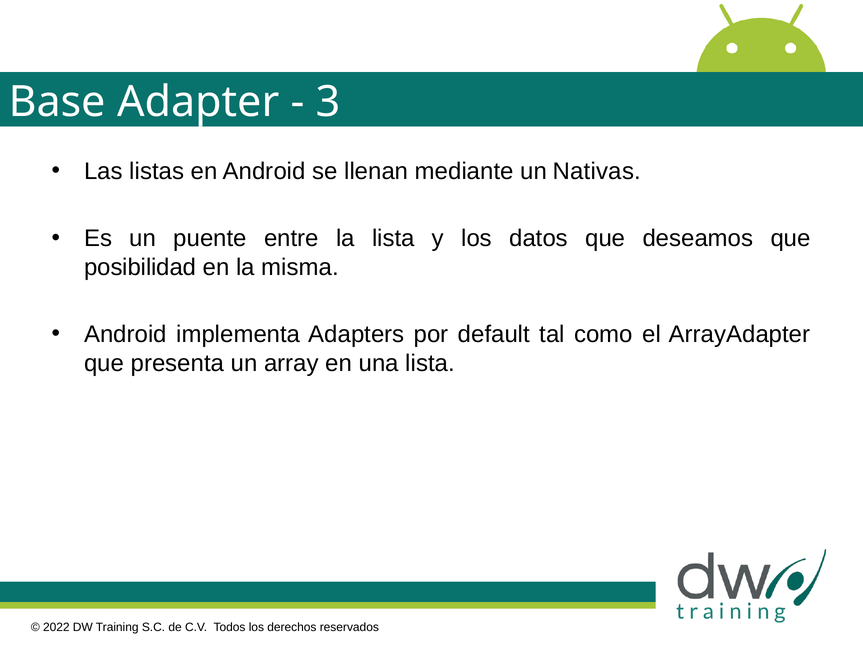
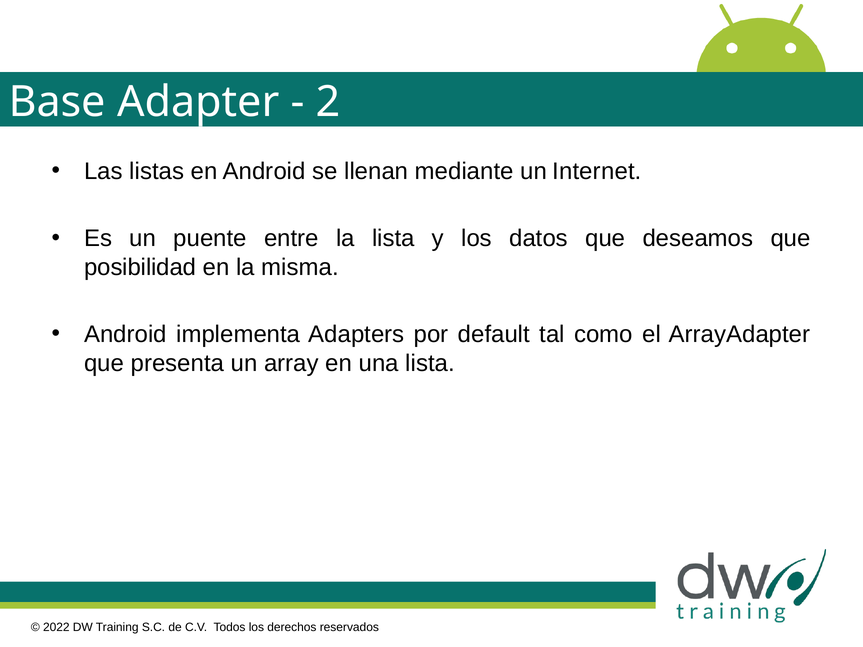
3: 3 -> 2
Nativas: Nativas -> Internet
